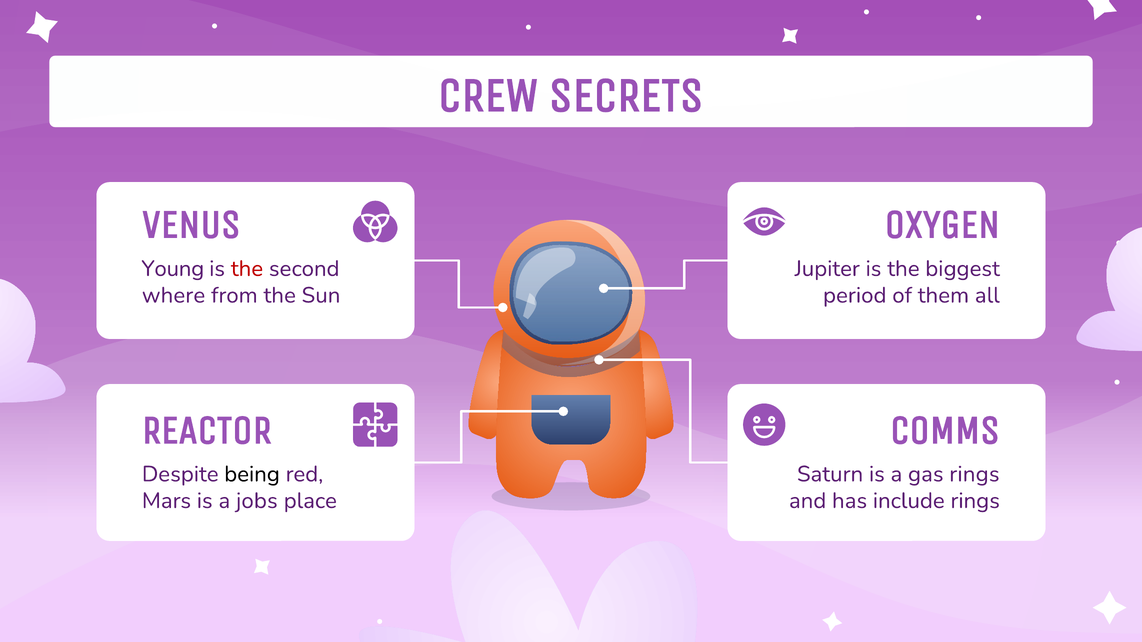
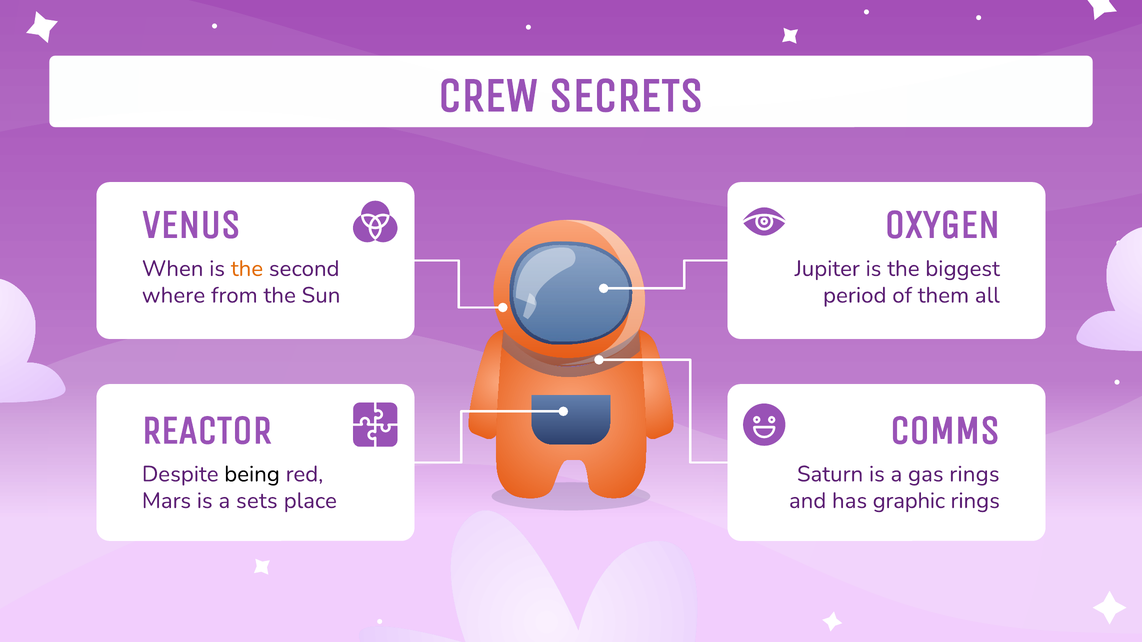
Young: Young -> When
the at (247, 269) colour: red -> orange
jobs: jobs -> sets
include: include -> graphic
